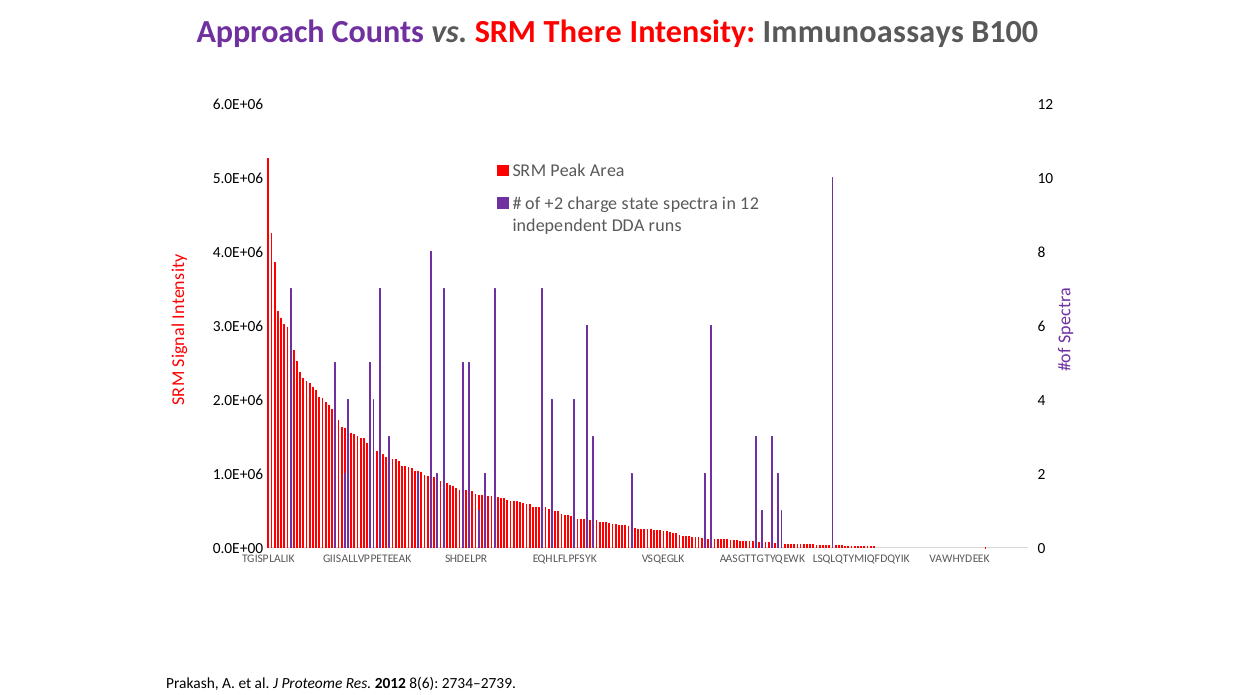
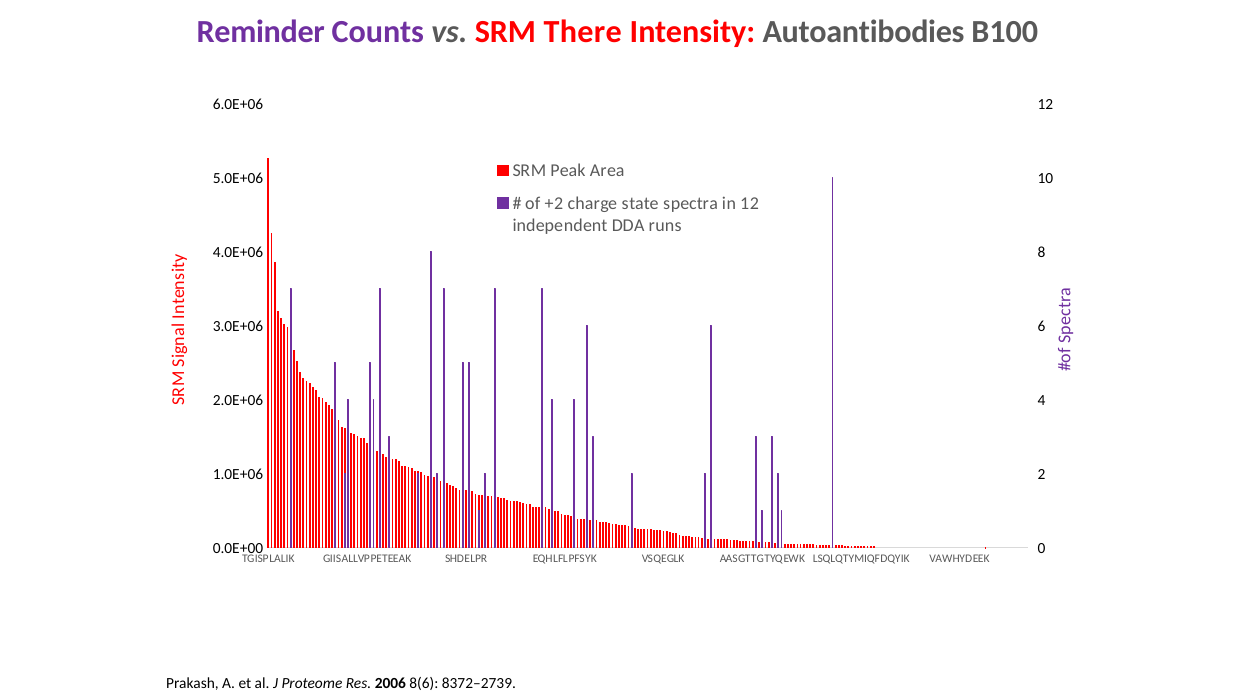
Approach: Approach -> Reminder
Immunoassays: Immunoassays -> Autoantibodies
2012: 2012 -> 2006
2734–2739: 2734–2739 -> 8372–2739
